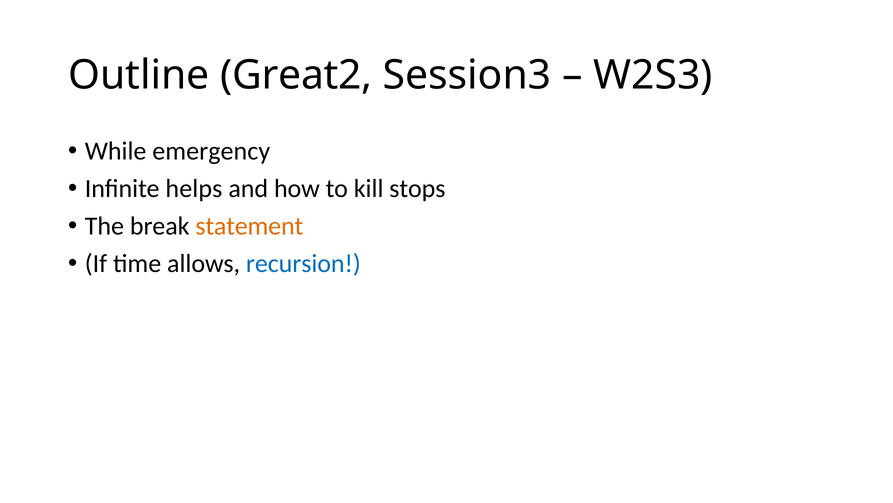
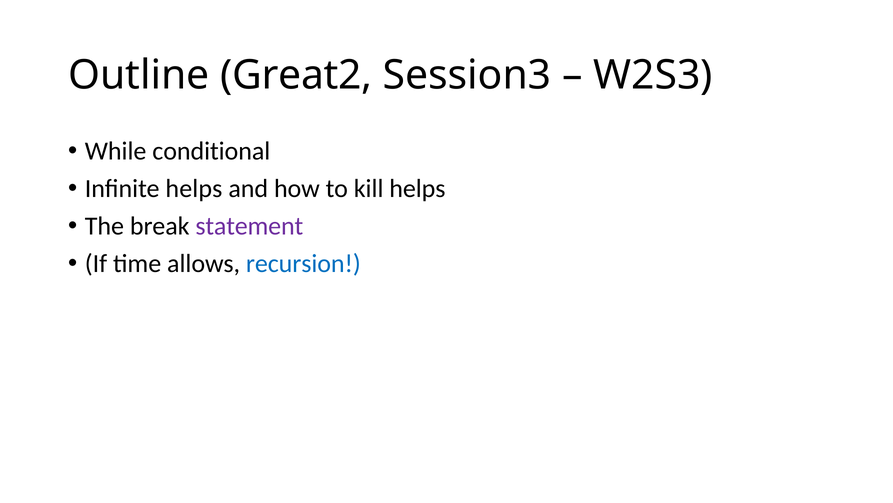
emergency: emergency -> conditional
kill stops: stops -> helps
statement colour: orange -> purple
